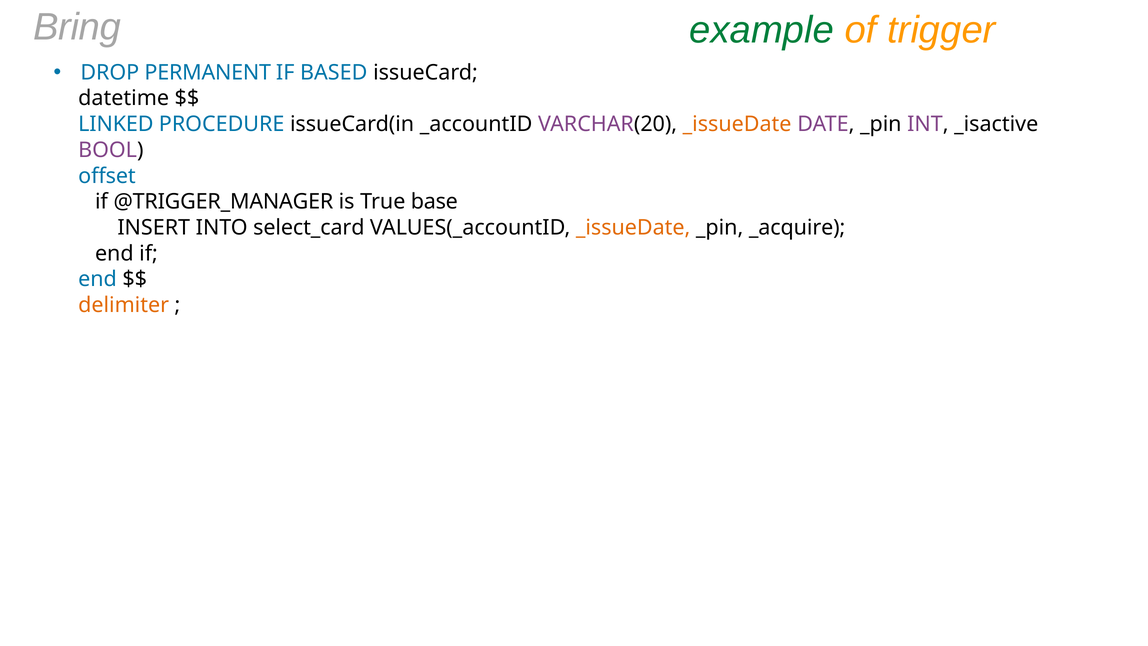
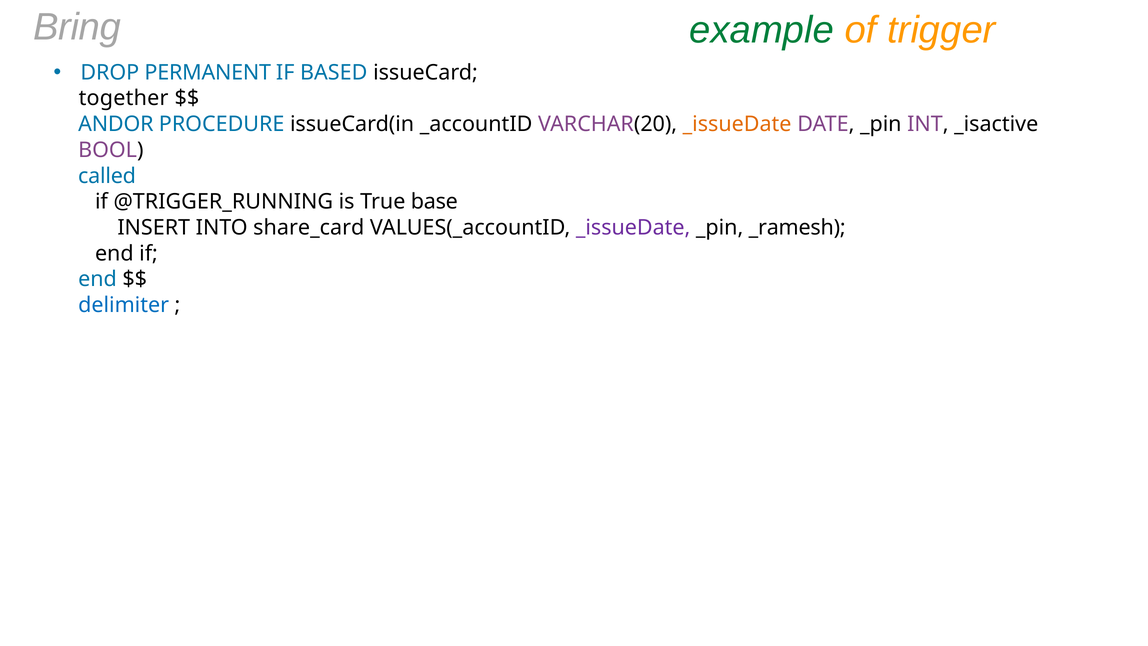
datetime: datetime -> together
LINKED: LINKED -> ANDOR
offset: offset -> called
@TRIGGER_MANAGER: @TRIGGER_MANAGER -> @TRIGGER_RUNNING
select_card: select_card -> share_card
_issueDate at (633, 228) colour: orange -> purple
_acquire: _acquire -> _ramesh
delimiter colour: orange -> blue
